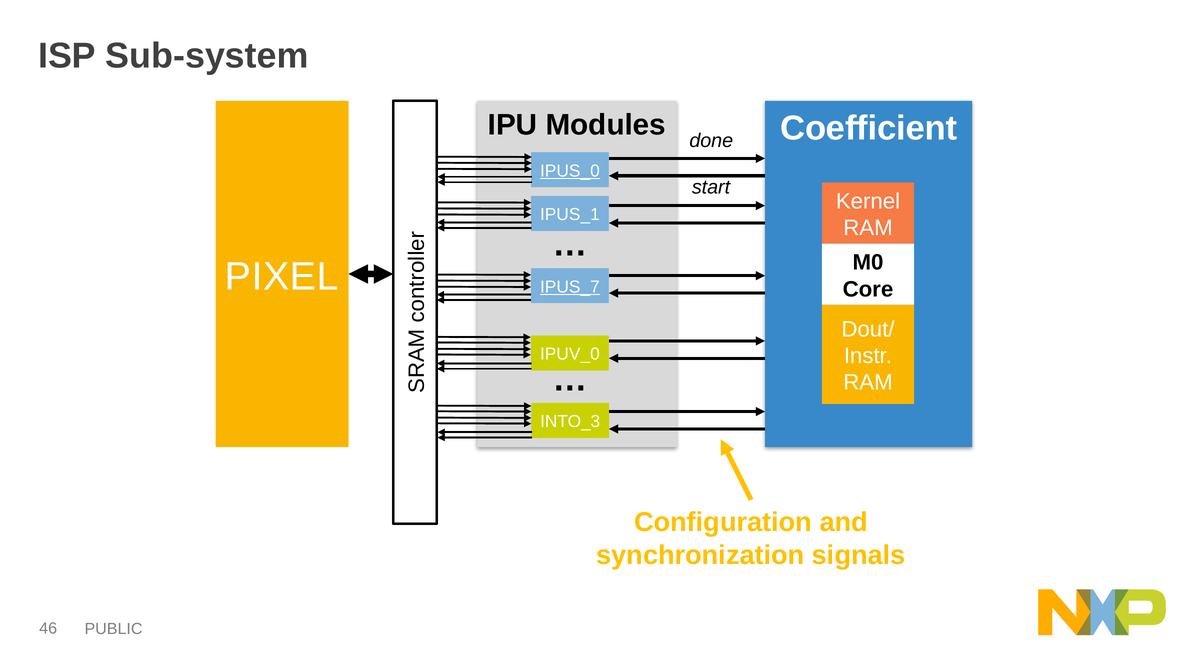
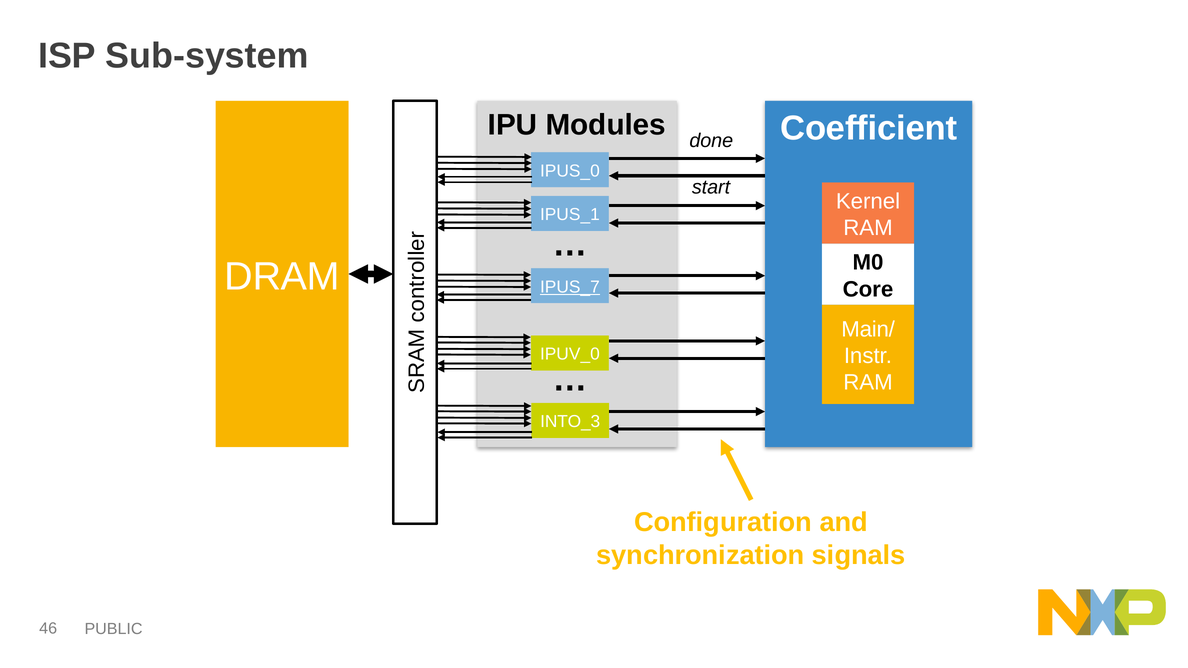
IPUS_0 underline: present -> none
PIXEL: PIXEL -> DRAM
Dout/: Dout/ -> Main/
